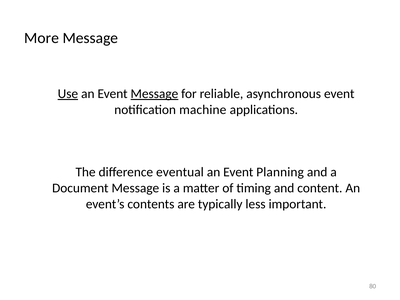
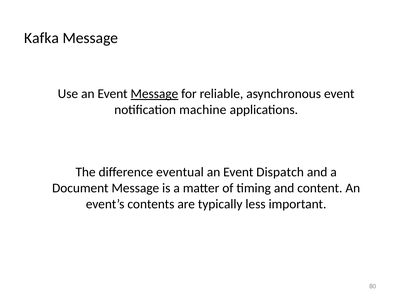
More: More -> Kafka
Use underline: present -> none
Planning: Planning -> Dispatch
